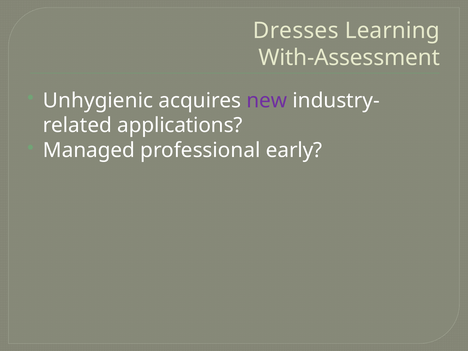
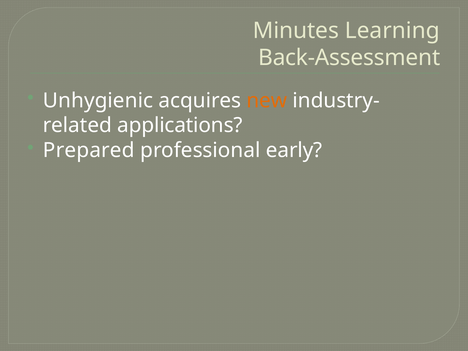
Dresses: Dresses -> Minutes
With-Assessment: With-Assessment -> Back-Assessment
new colour: purple -> orange
Managed: Managed -> Prepared
